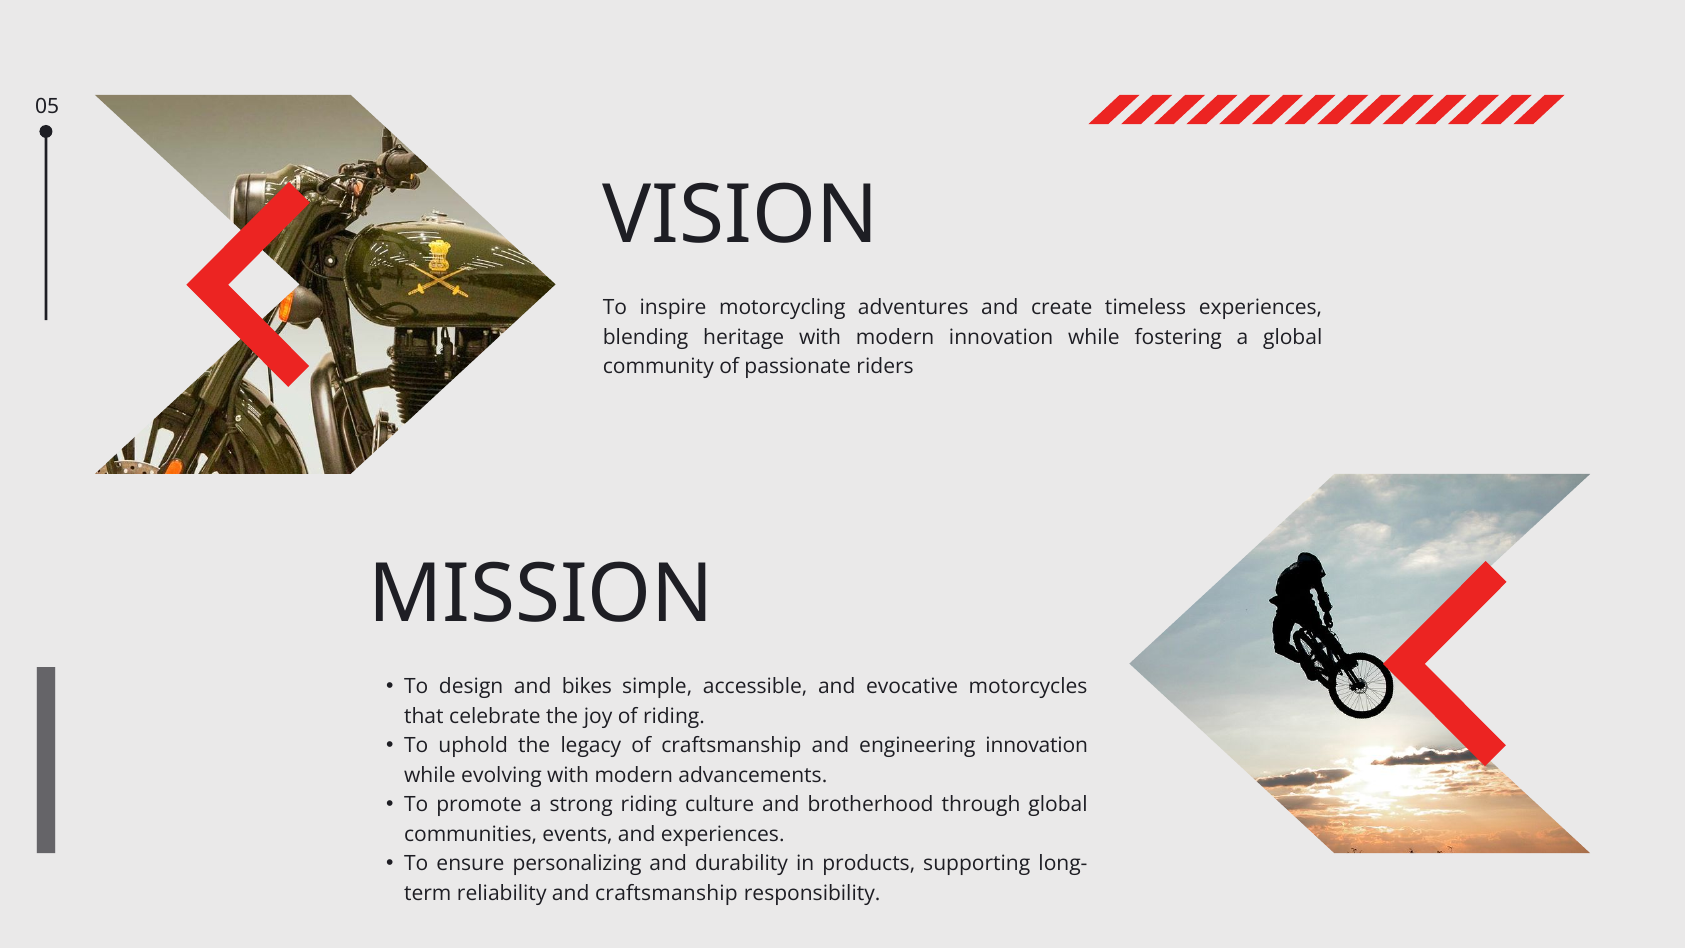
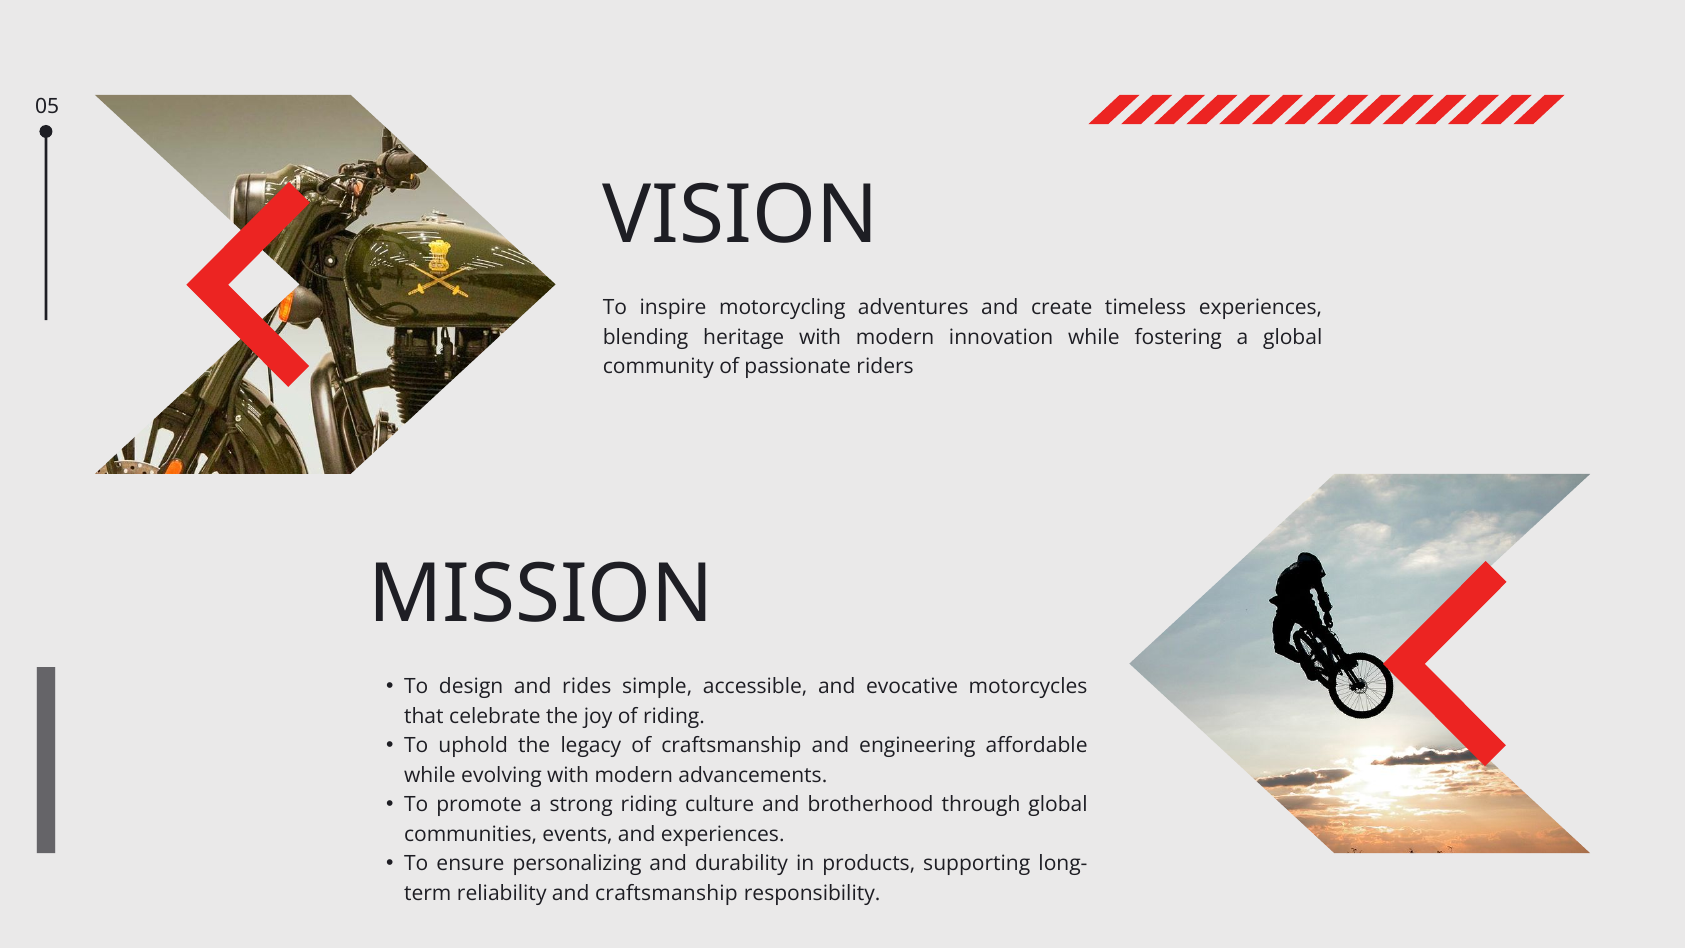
bikes: bikes -> rides
engineering innovation: innovation -> affordable
